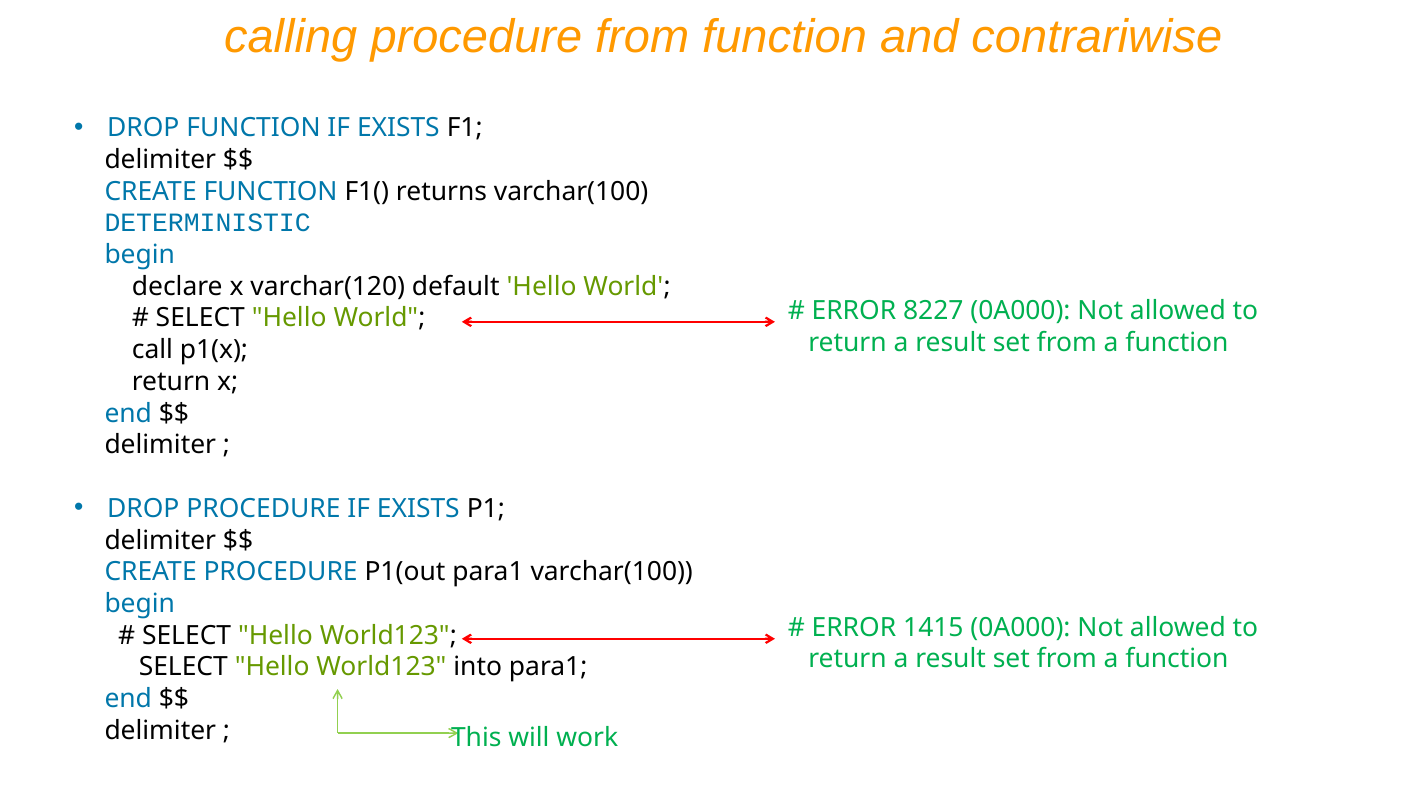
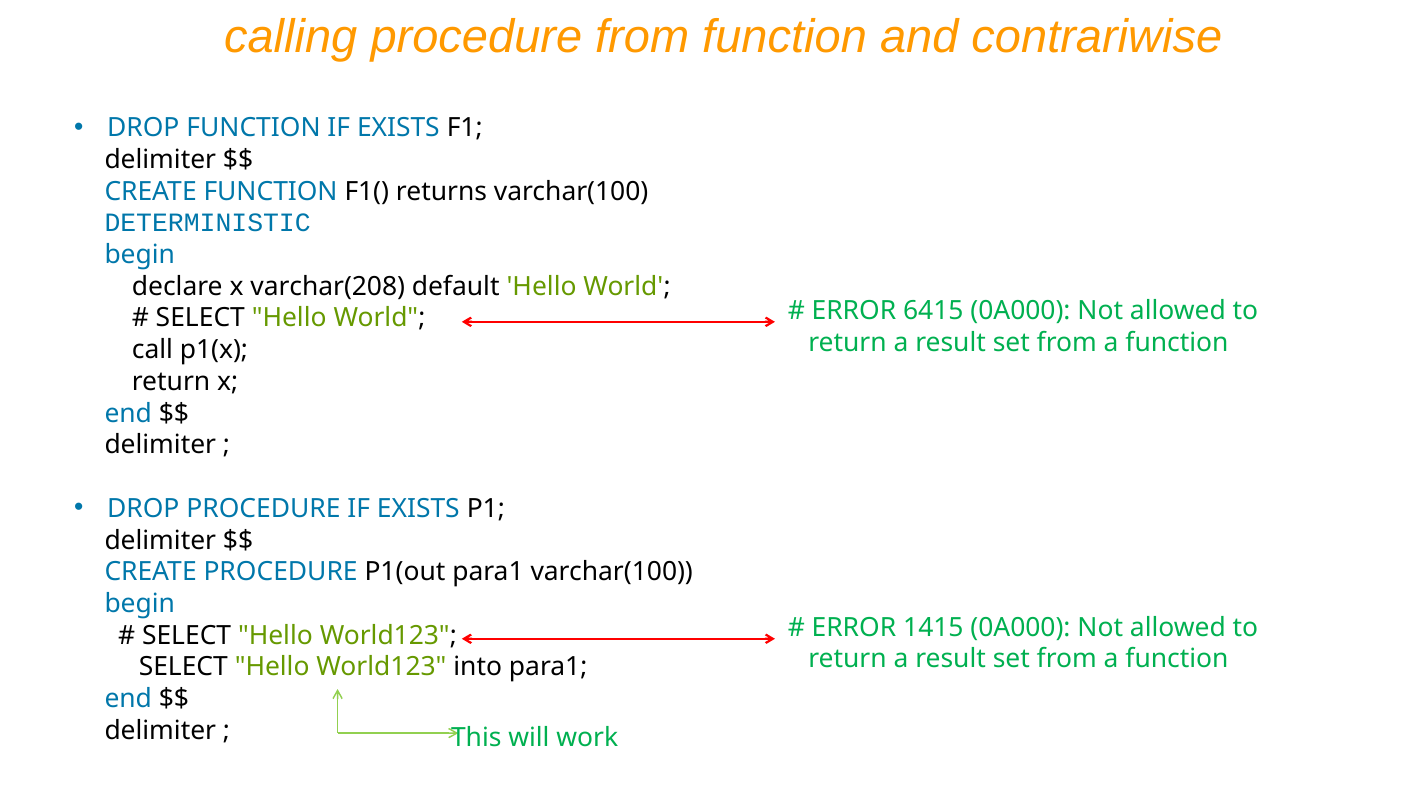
varchar(120: varchar(120 -> varchar(208
8227: 8227 -> 6415
